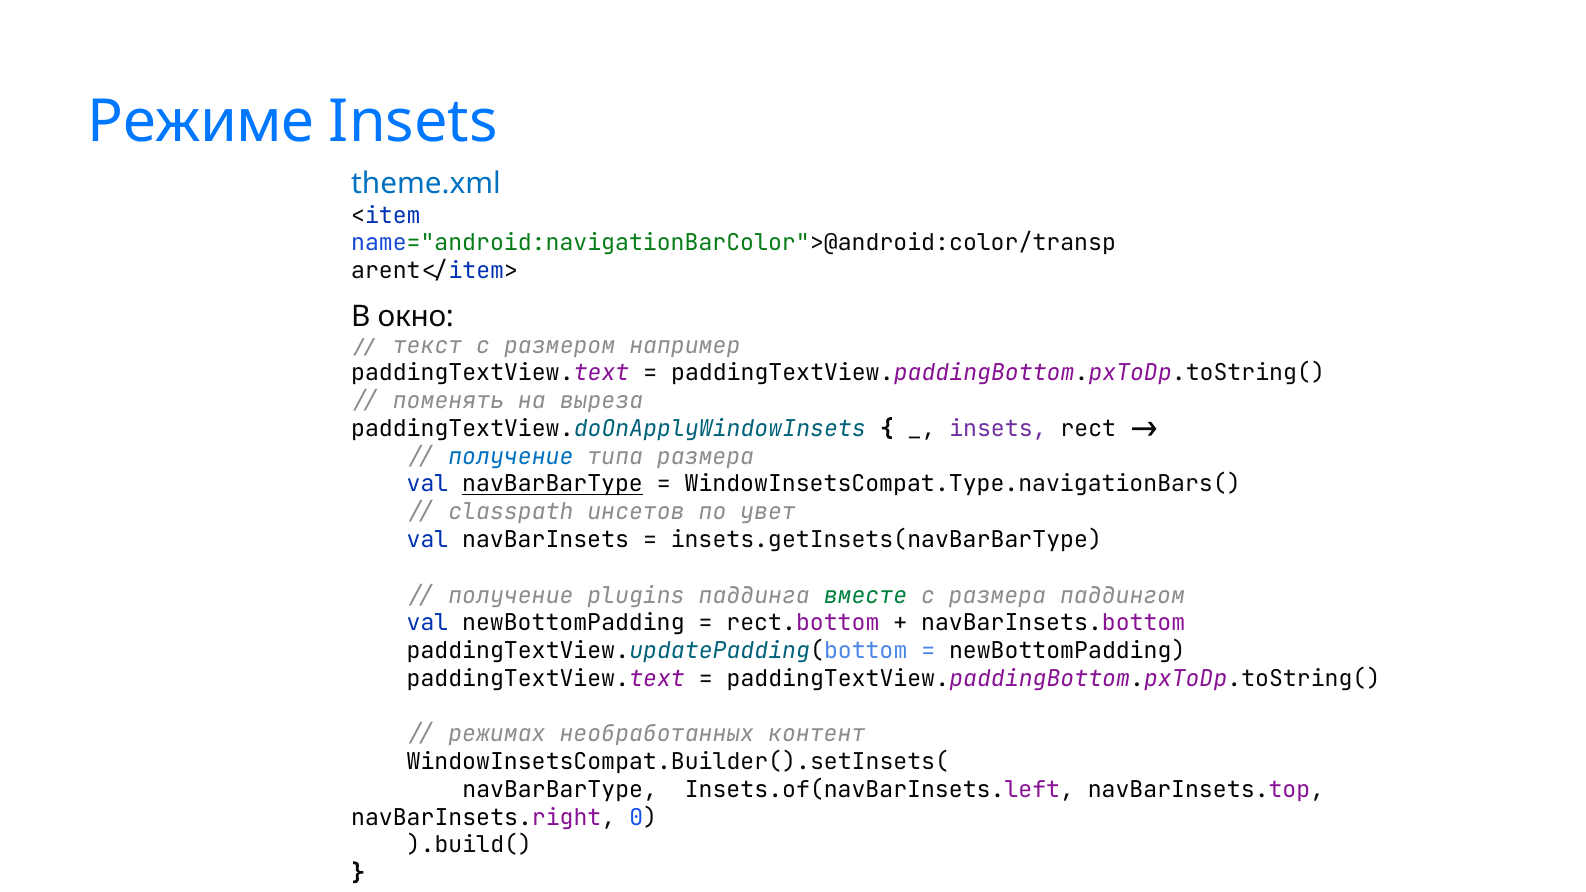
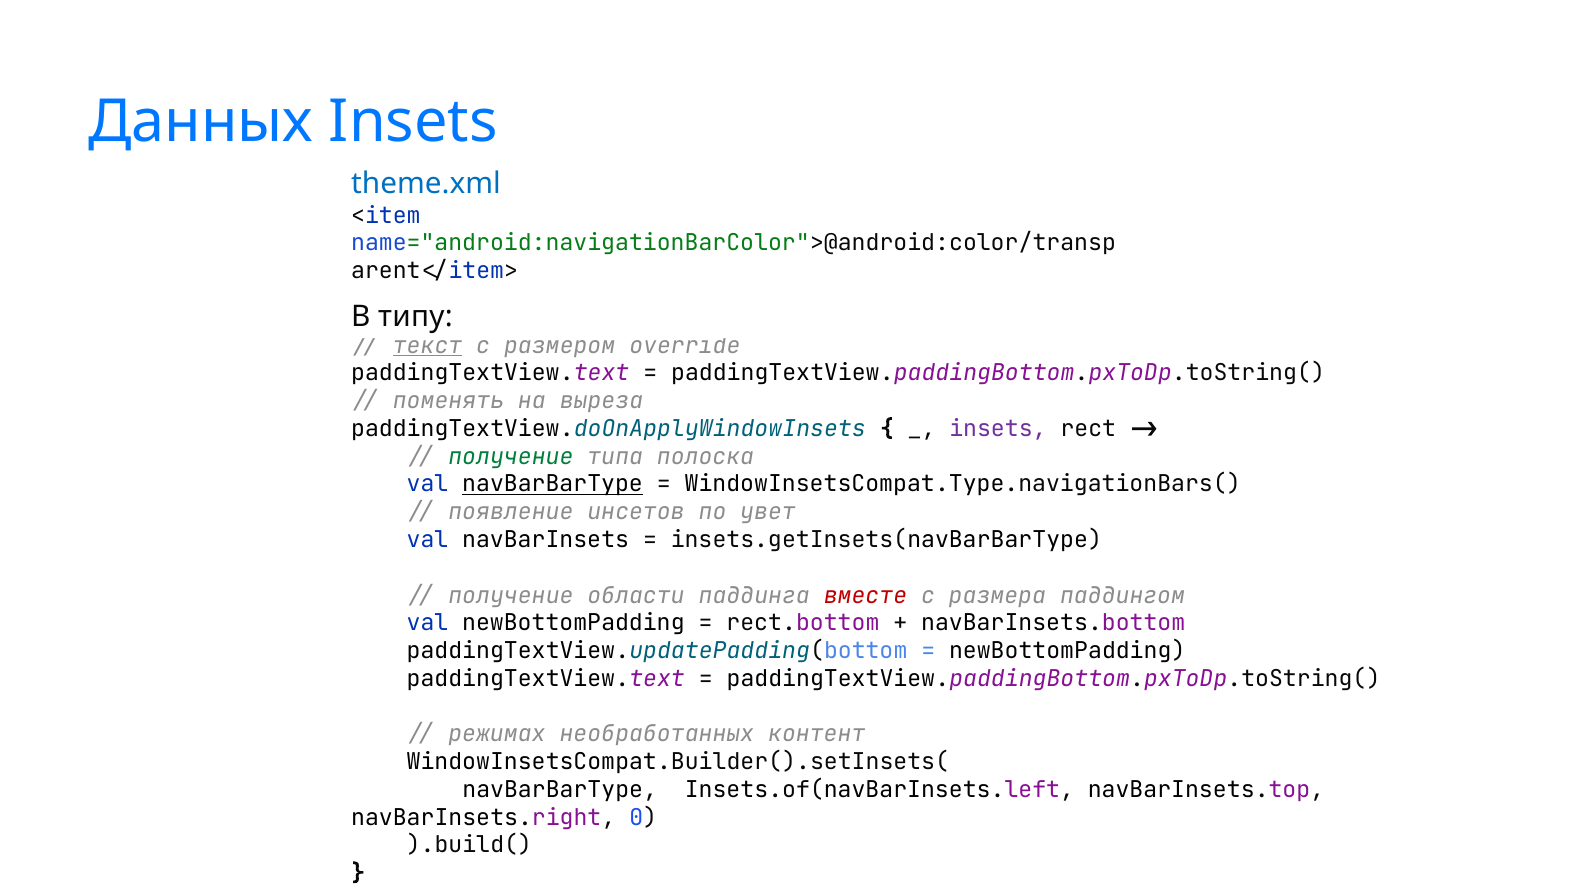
Режиме: Режиме -> Данных
окно: окно -> типу
текст underline: none -> present
например: например -> override
получение at (511, 457) colour: blue -> green
типа размера: размера -> полоска
classpath: classpath -> появление
plugins: plugins -> области
вместе colour: green -> red
